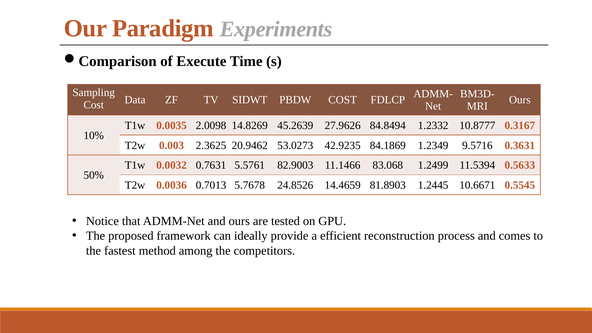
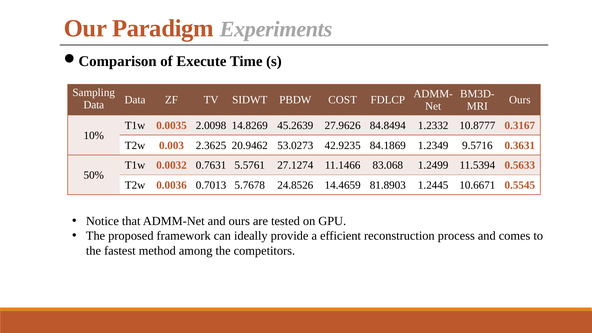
Cost at (94, 105): Cost -> Data
82.9003: 82.9003 -> 27.1274
